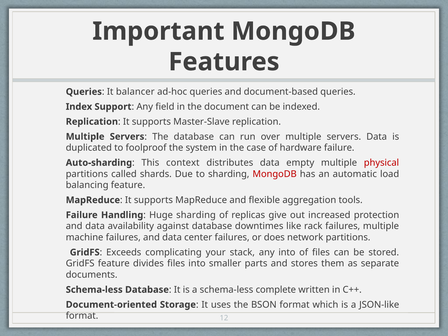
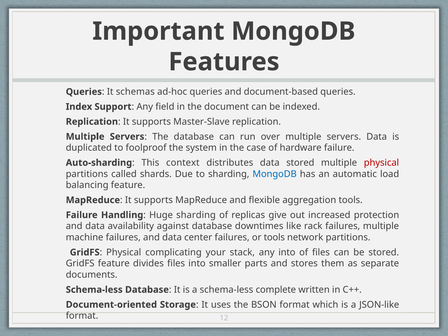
balancer: balancer -> schemas
data empty: empty -> stored
MongoDB at (275, 174) colour: red -> blue
or does: does -> tools
GridFS Exceeds: Exceeds -> Physical
